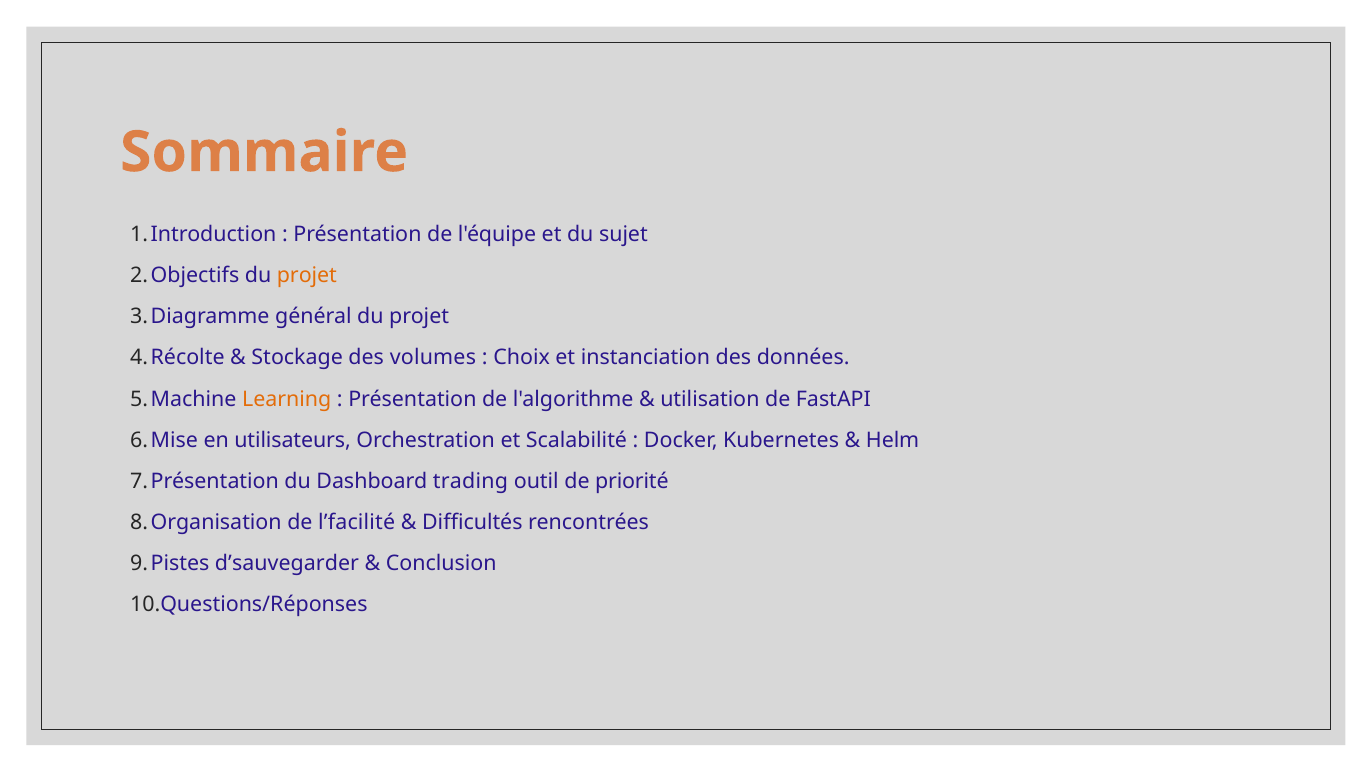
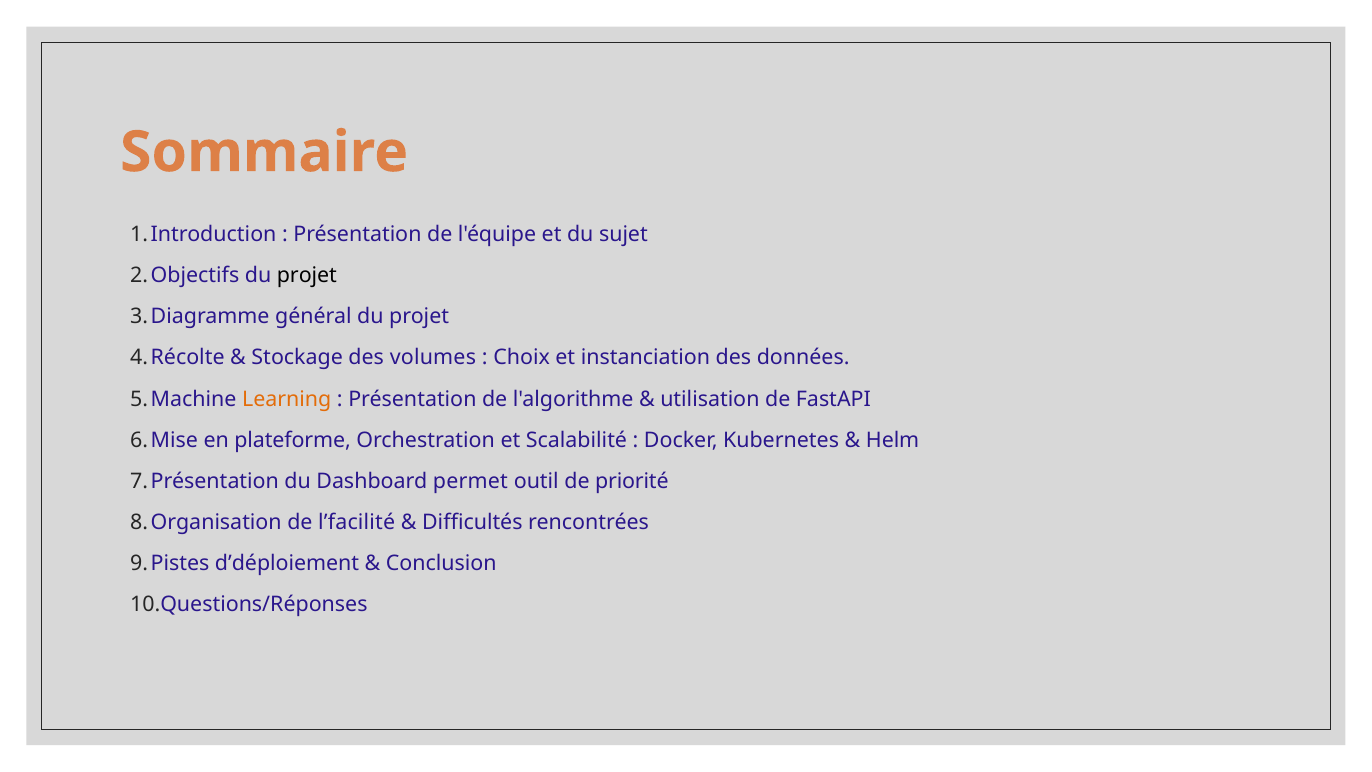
projet at (307, 275) colour: orange -> black
utilisateurs: utilisateurs -> plateforme
trading: trading -> permet
d’sauvegarder: d’sauvegarder -> d’déploiement
